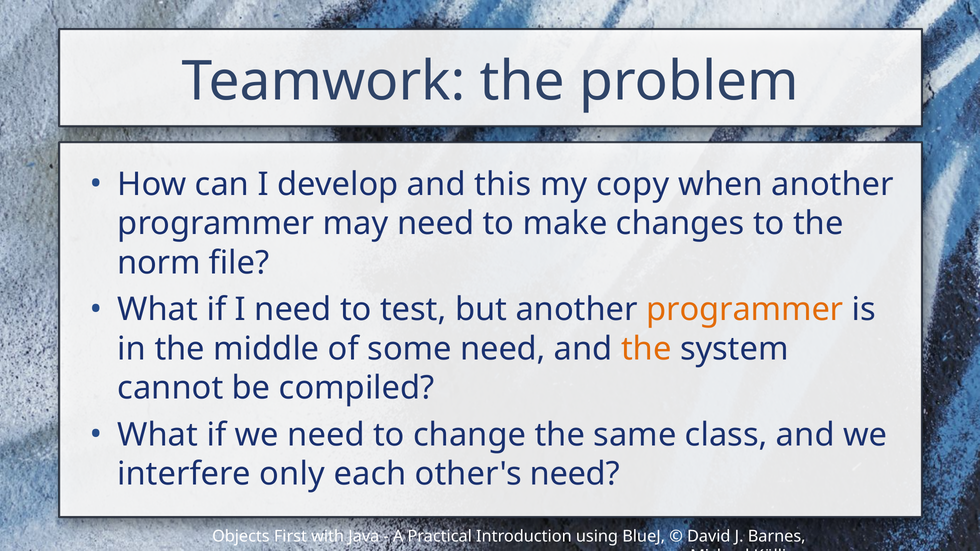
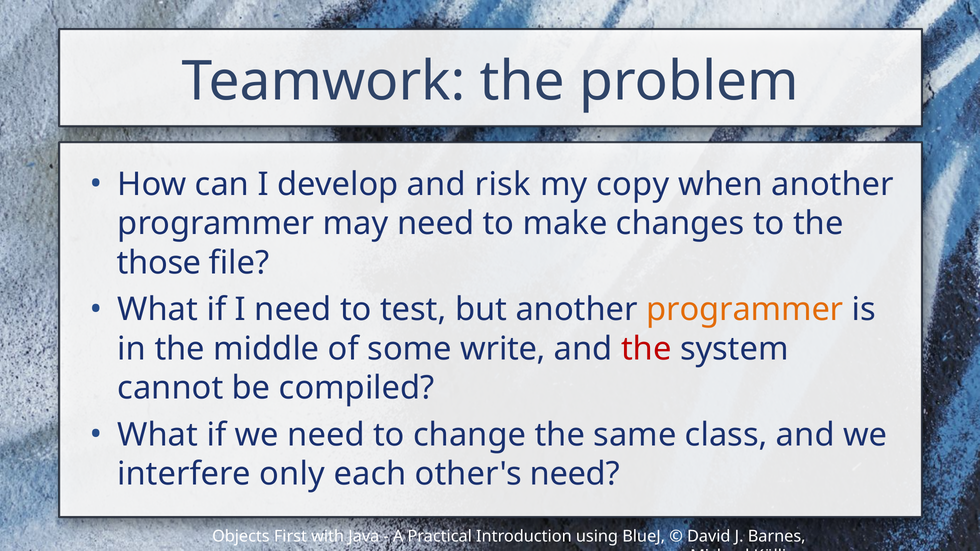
this: this -> risk
norm: norm -> those
some need: need -> write
the at (646, 349) colour: orange -> red
